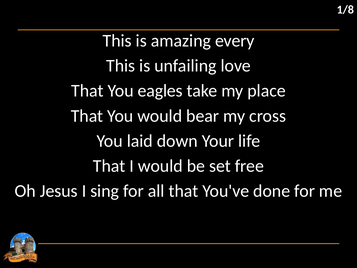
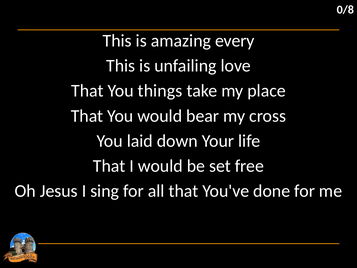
1/8: 1/8 -> 0/8
eagles: eagles -> things
